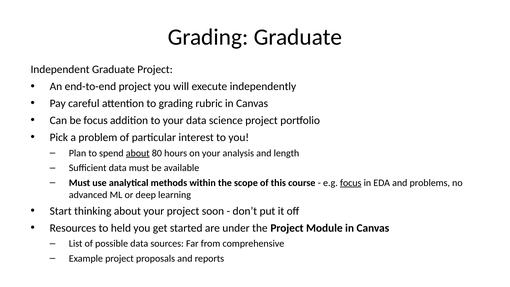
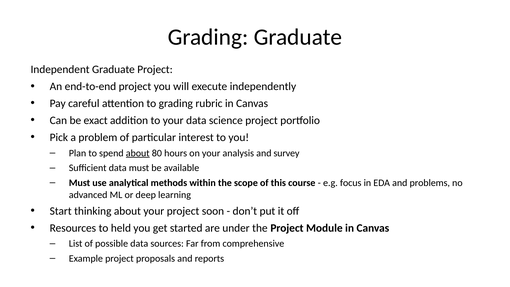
be focus: focus -> exact
length: length -> survey
focus at (351, 183) underline: present -> none
